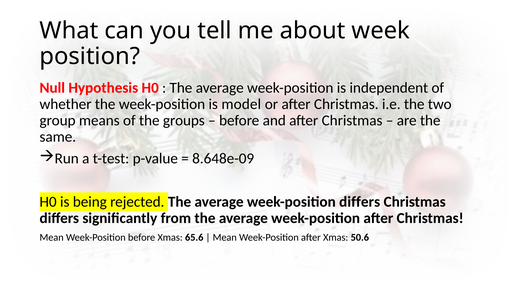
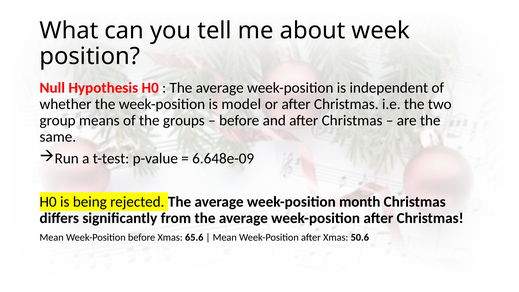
8.648e-09: 8.648e-09 -> 6.648e-09
week-position differs: differs -> month
